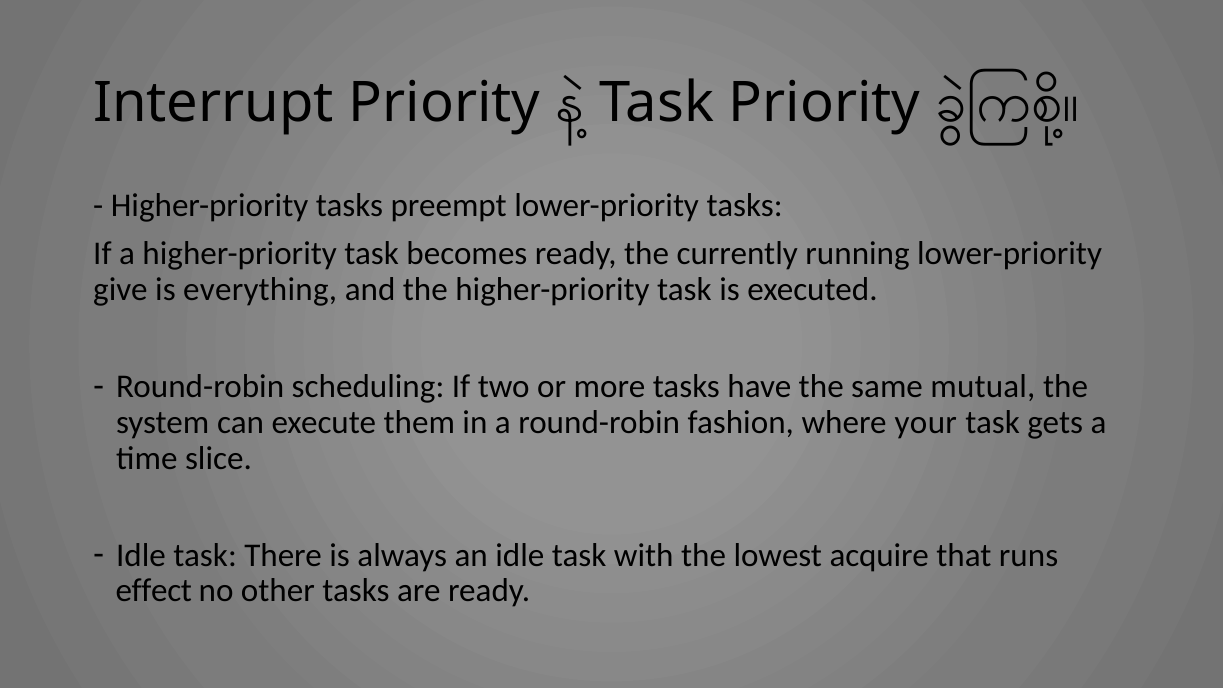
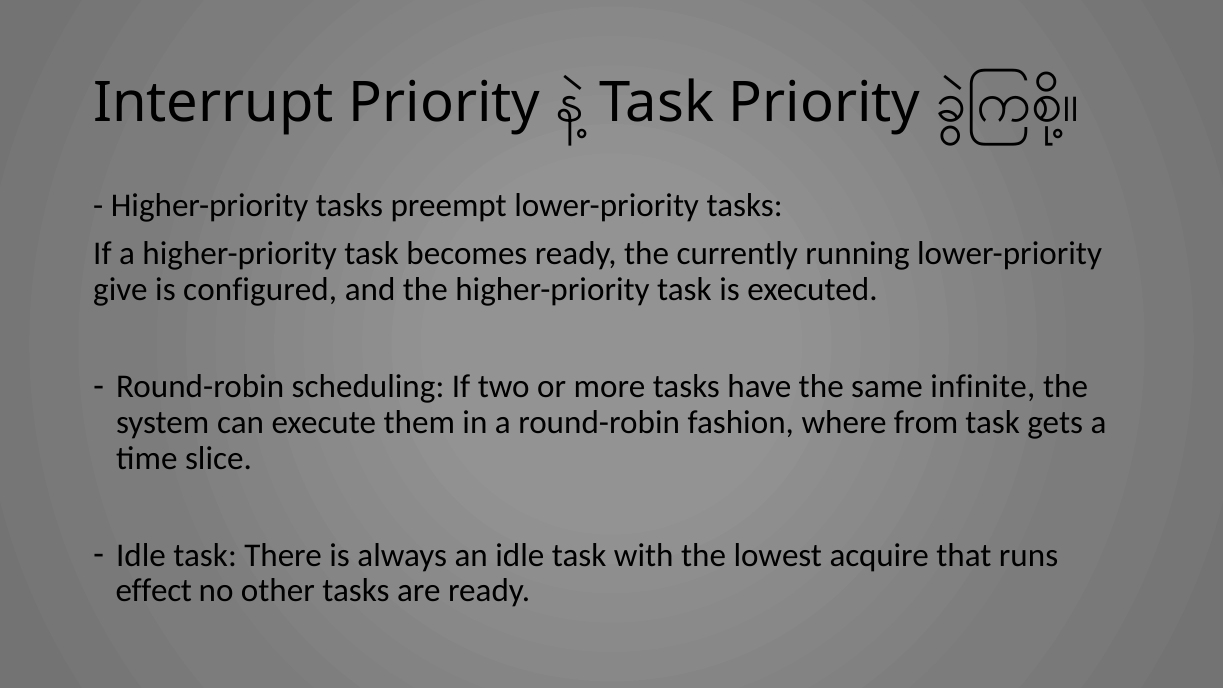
everything: everything -> configured
mutual: mutual -> infinite
your: your -> from
